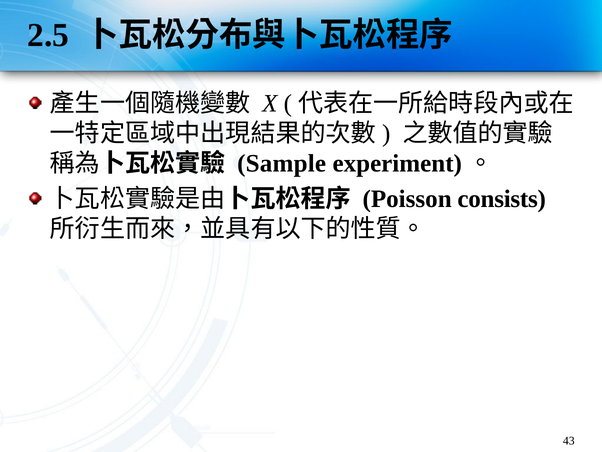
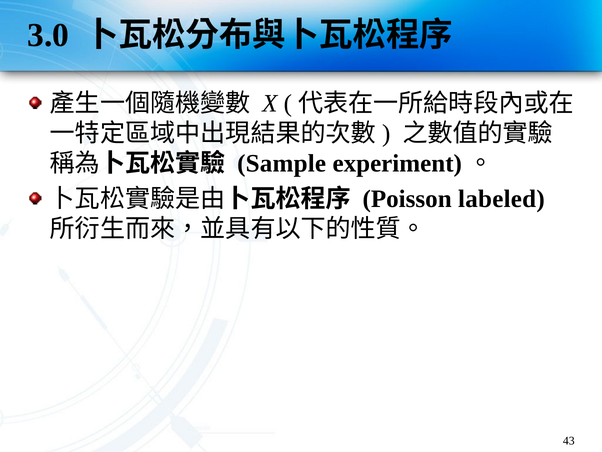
2.5: 2.5 -> 3.0
consists: consists -> labeled
